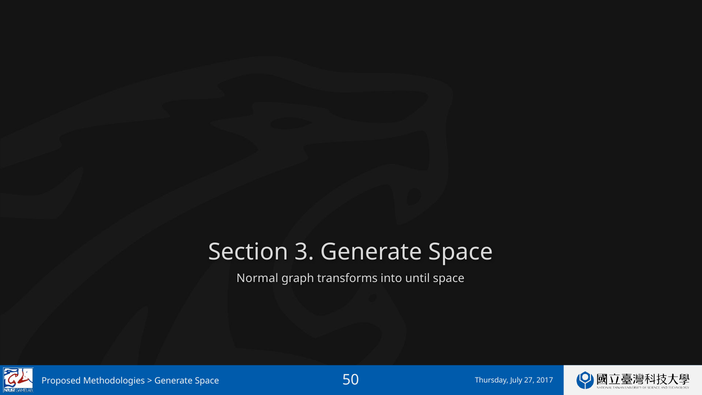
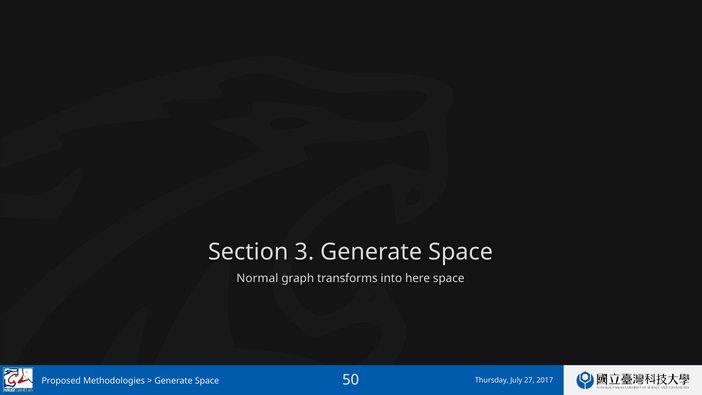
until: until -> here
